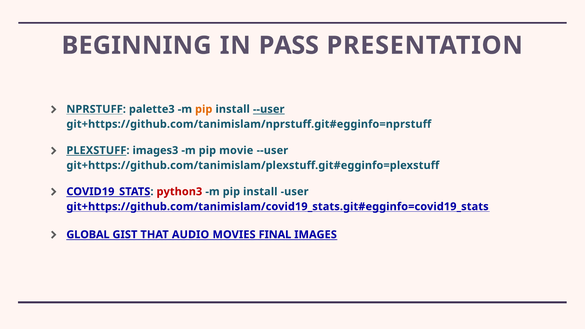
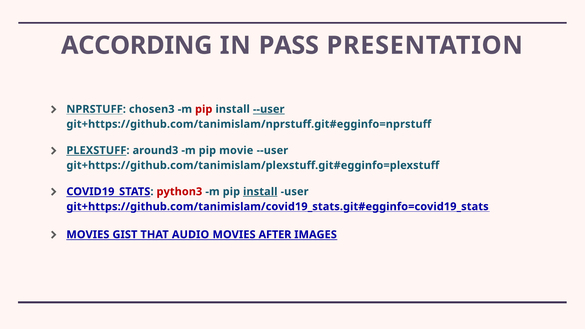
BEGINNING: BEGINNING -> ACCORDING
palette3: palette3 -> chosen3
pip at (204, 109) colour: orange -> red
images3: images3 -> around3
install at (260, 192) underline: none -> present
GLOBAL at (88, 235): GLOBAL -> MOVIES
FINAL: FINAL -> AFTER
